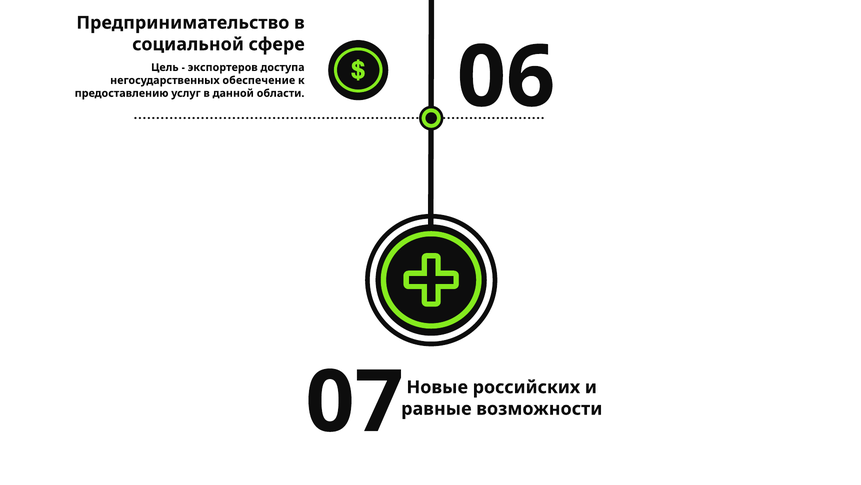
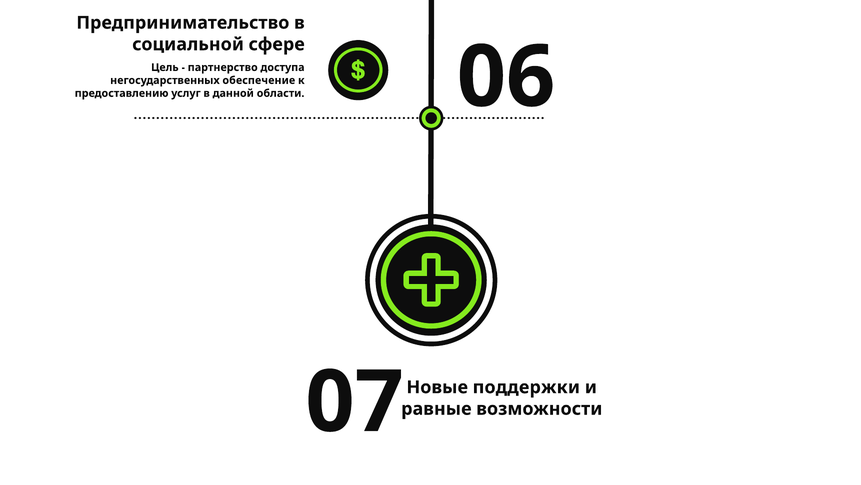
экспортеров: экспортеров -> партнерство
российских: российских -> поддержки
